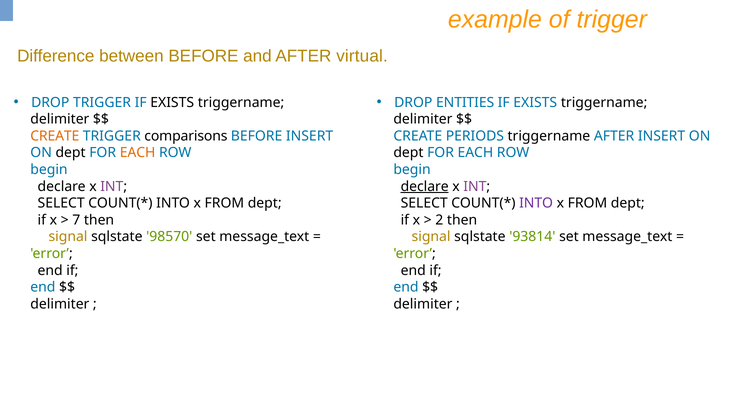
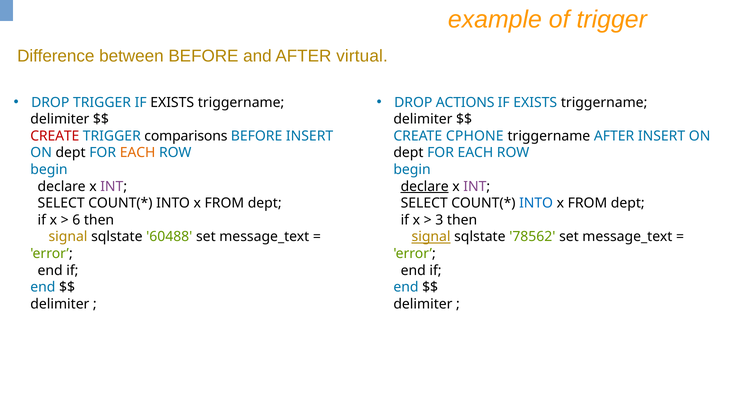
ENTITIES: ENTITIES -> ACTIONS
CREATE at (55, 136) colour: orange -> red
PERIODS: PERIODS -> CPHONE
INTO at (536, 203) colour: purple -> blue
7: 7 -> 6
2: 2 -> 3
98570: 98570 -> 60488
signal at (431, 237) underline: none -> present
93814: 93814 -> 78562
